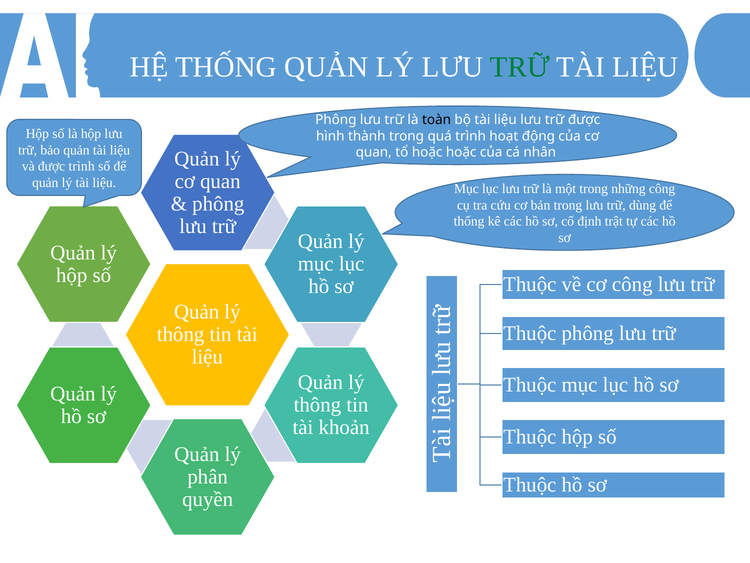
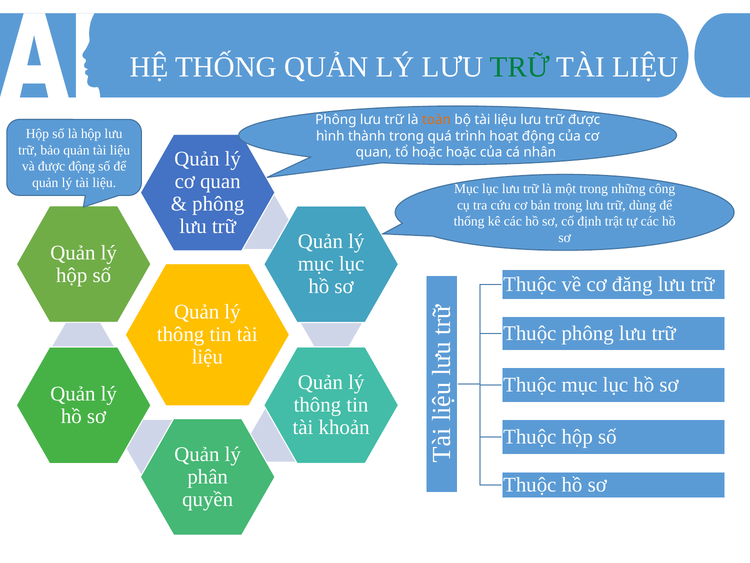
toàn colour: black -> orange
được trình: trình -> động
cơ công: công -> đăng
